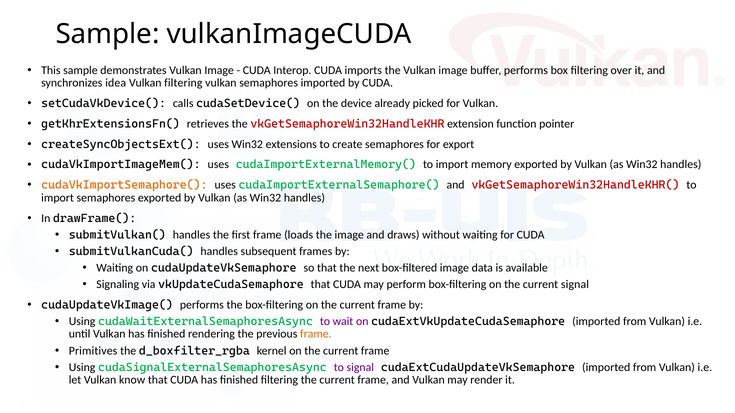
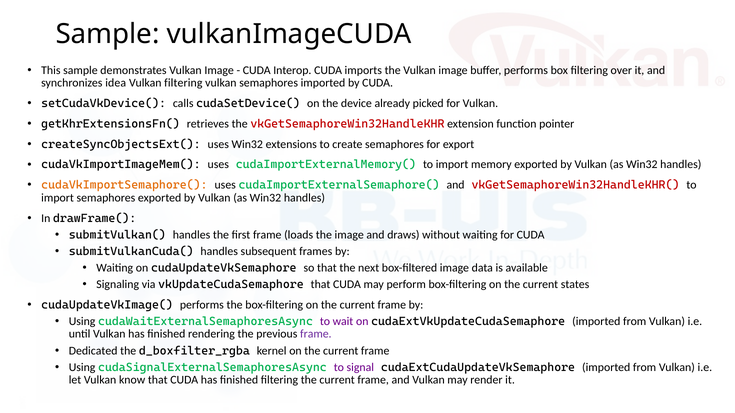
current signal: signal -> states
frame at (316, 334) colour: orange -> purple
Primitives: Primitives -> Dedicated
